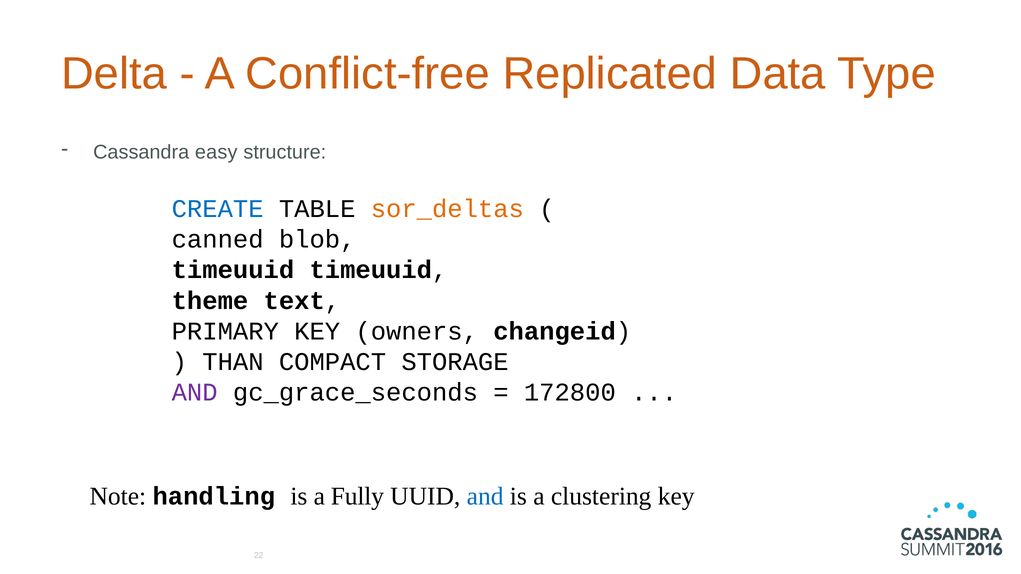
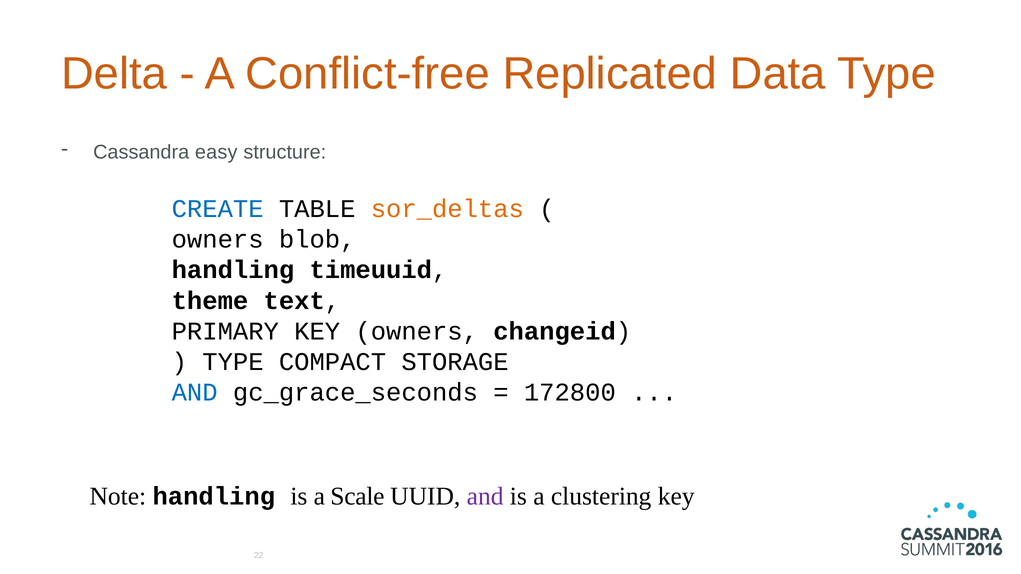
canned at (218, 240): canned -> owners
timeuuid at (233, 270): timeuuid -> handling
THAN at (233, 362): THAN -> TYPE
AND at (195, 393) colour: purple -> blue
Fully: Fully -> Scale
and at (485, 496) colour: blue -> purple
